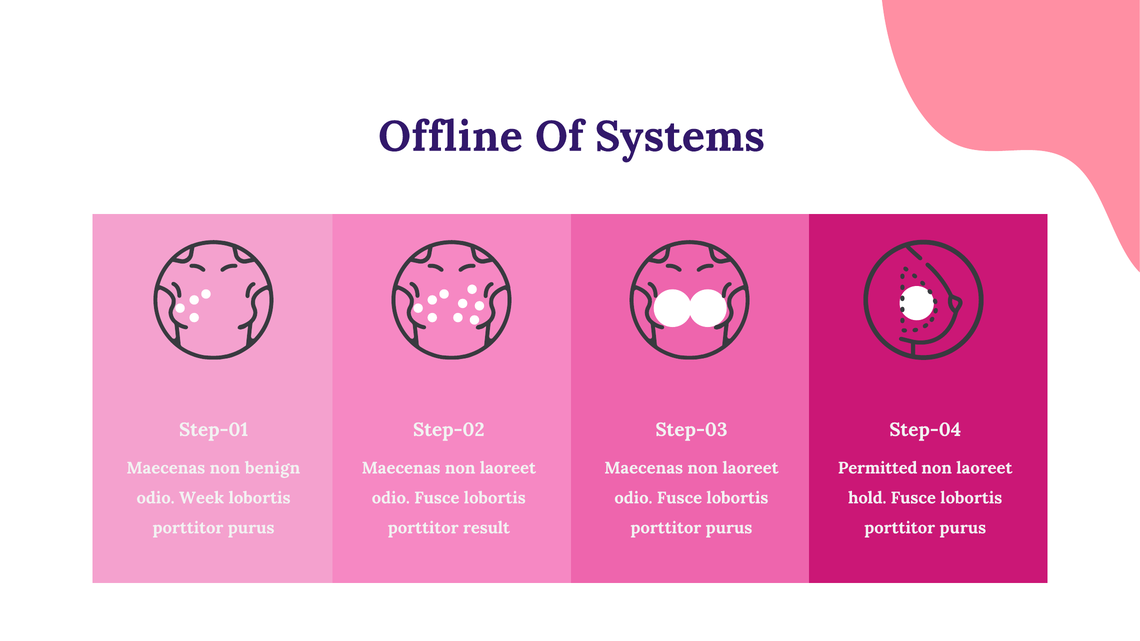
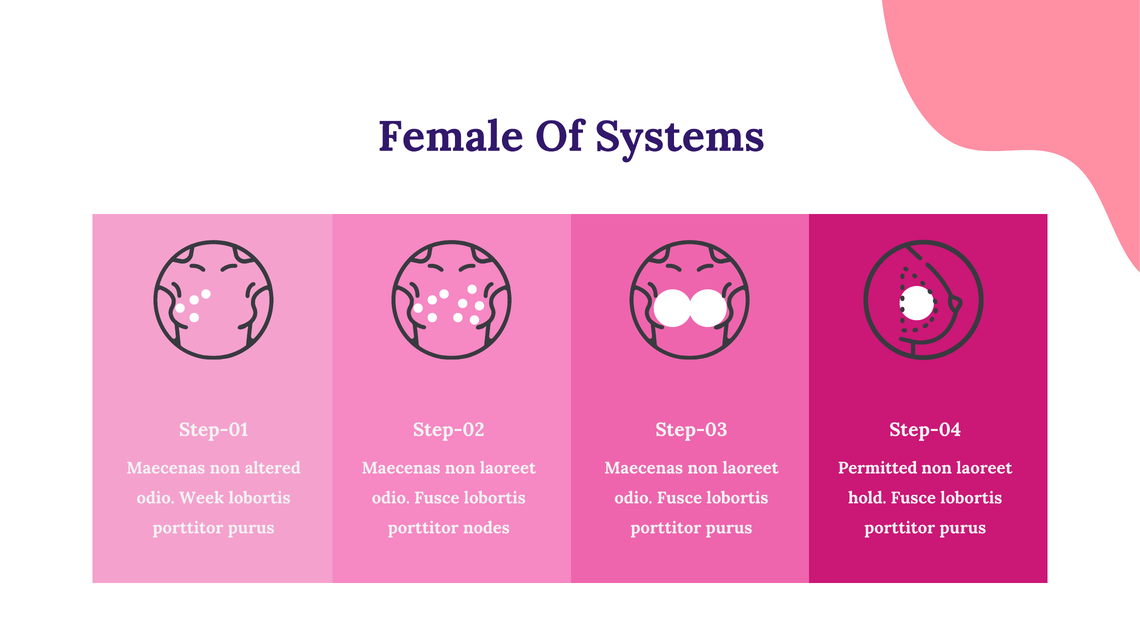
Offline: Offline -> Female
benign: benign -> altered
result: result -> nodes
